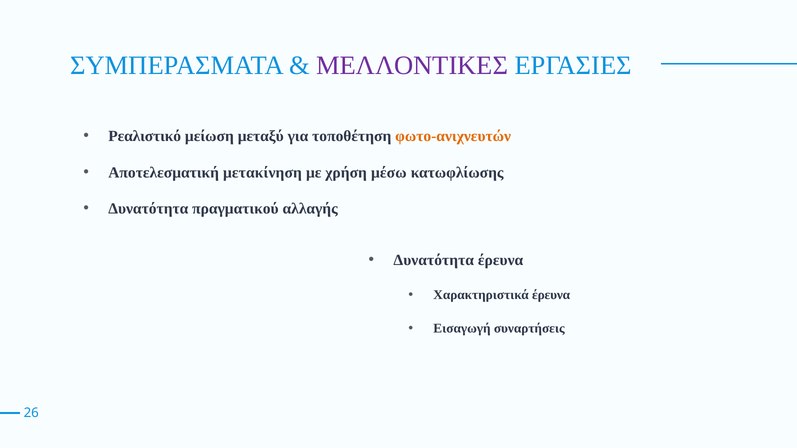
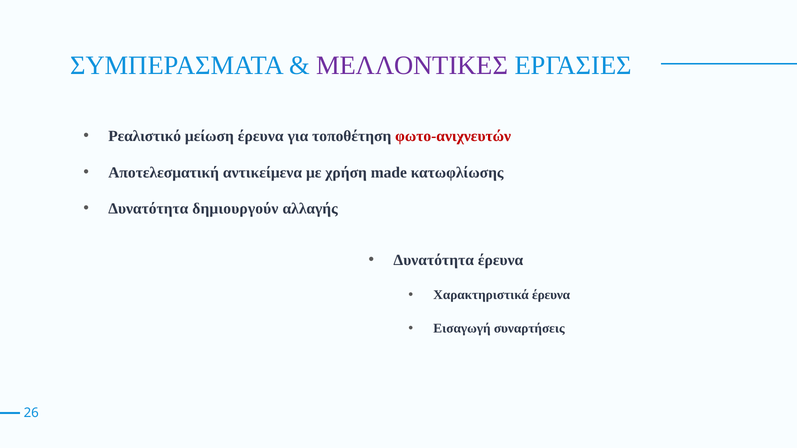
μείωση μεταξύ: μεταξύ -> έρευνα
φωτο-ανιχνευτών colour: orange -> red
μετακίνηση: μετακίνηση -> αντικείμενα
μέσω: μέσω -> made
πραγματικού: πραγματικού -> δημιουργούν
